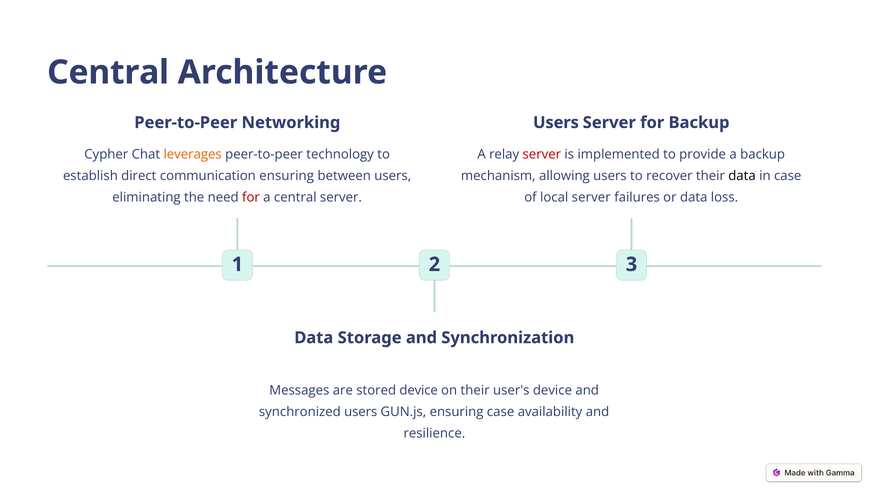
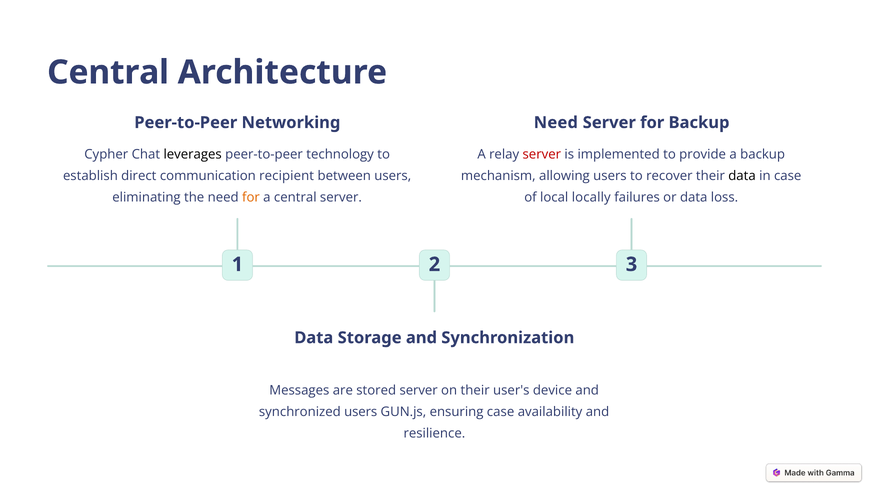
Users at (556, 123): Users -> Need
leverages colour: orange -> black
communication ensuring: ensuring -> recipient
for at (251, 197) colour: red -> orange
local server: server -> locally
stored device: device -> server
